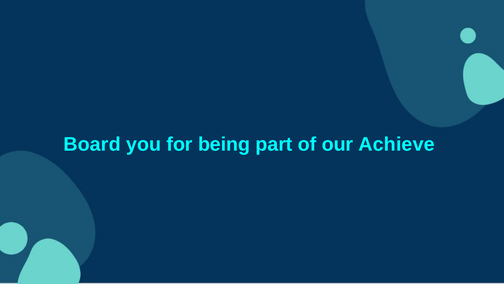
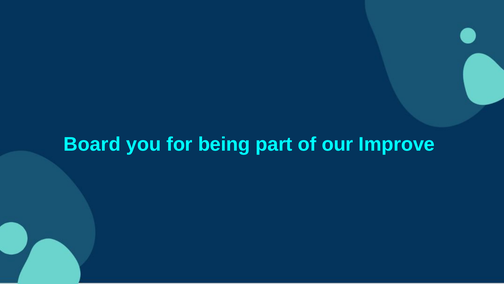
Achieve: Achieve -> Improve
